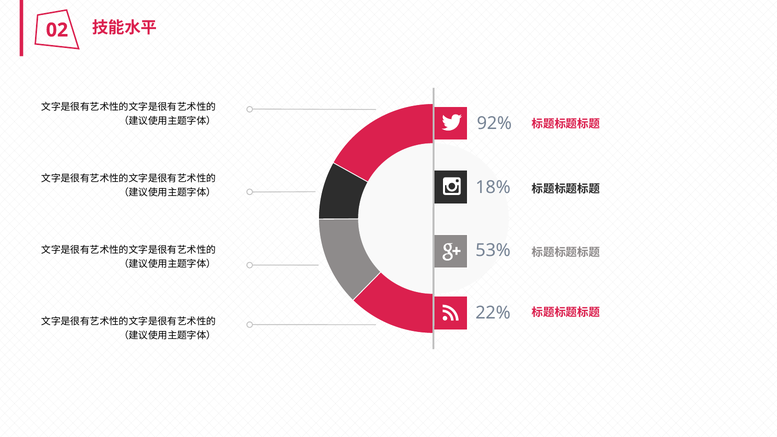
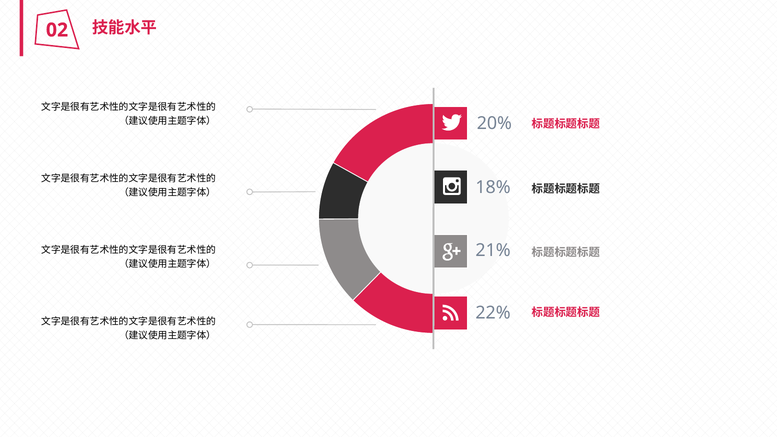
92%: 92% -> 20%
53%: 53% -> 21%
